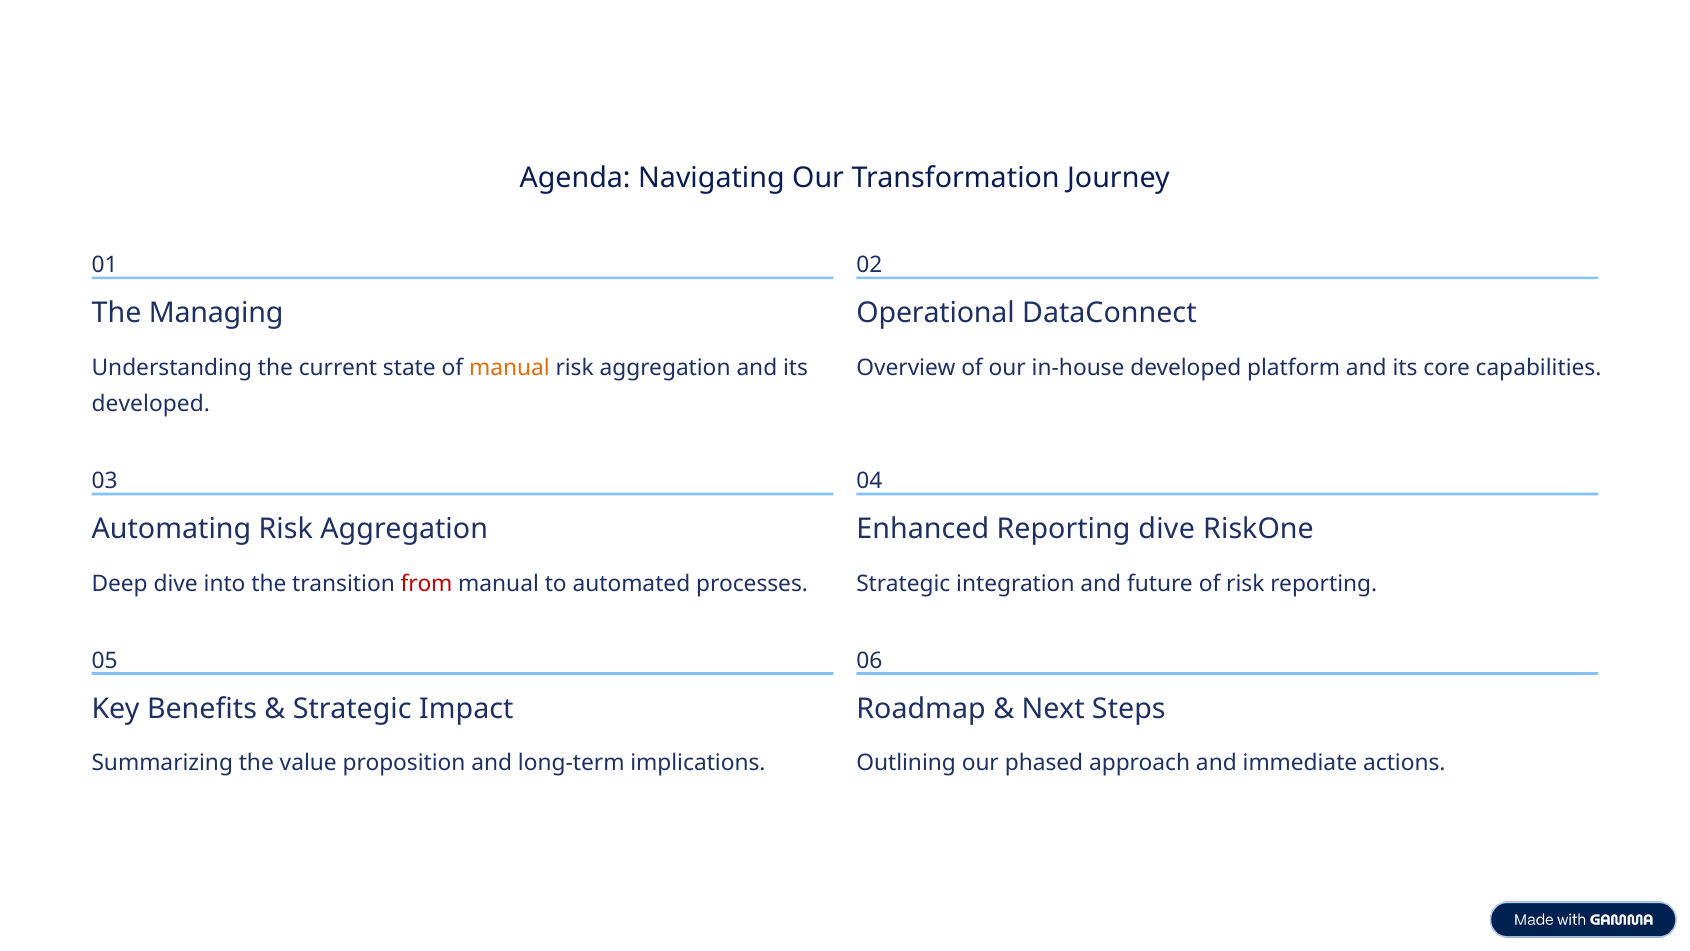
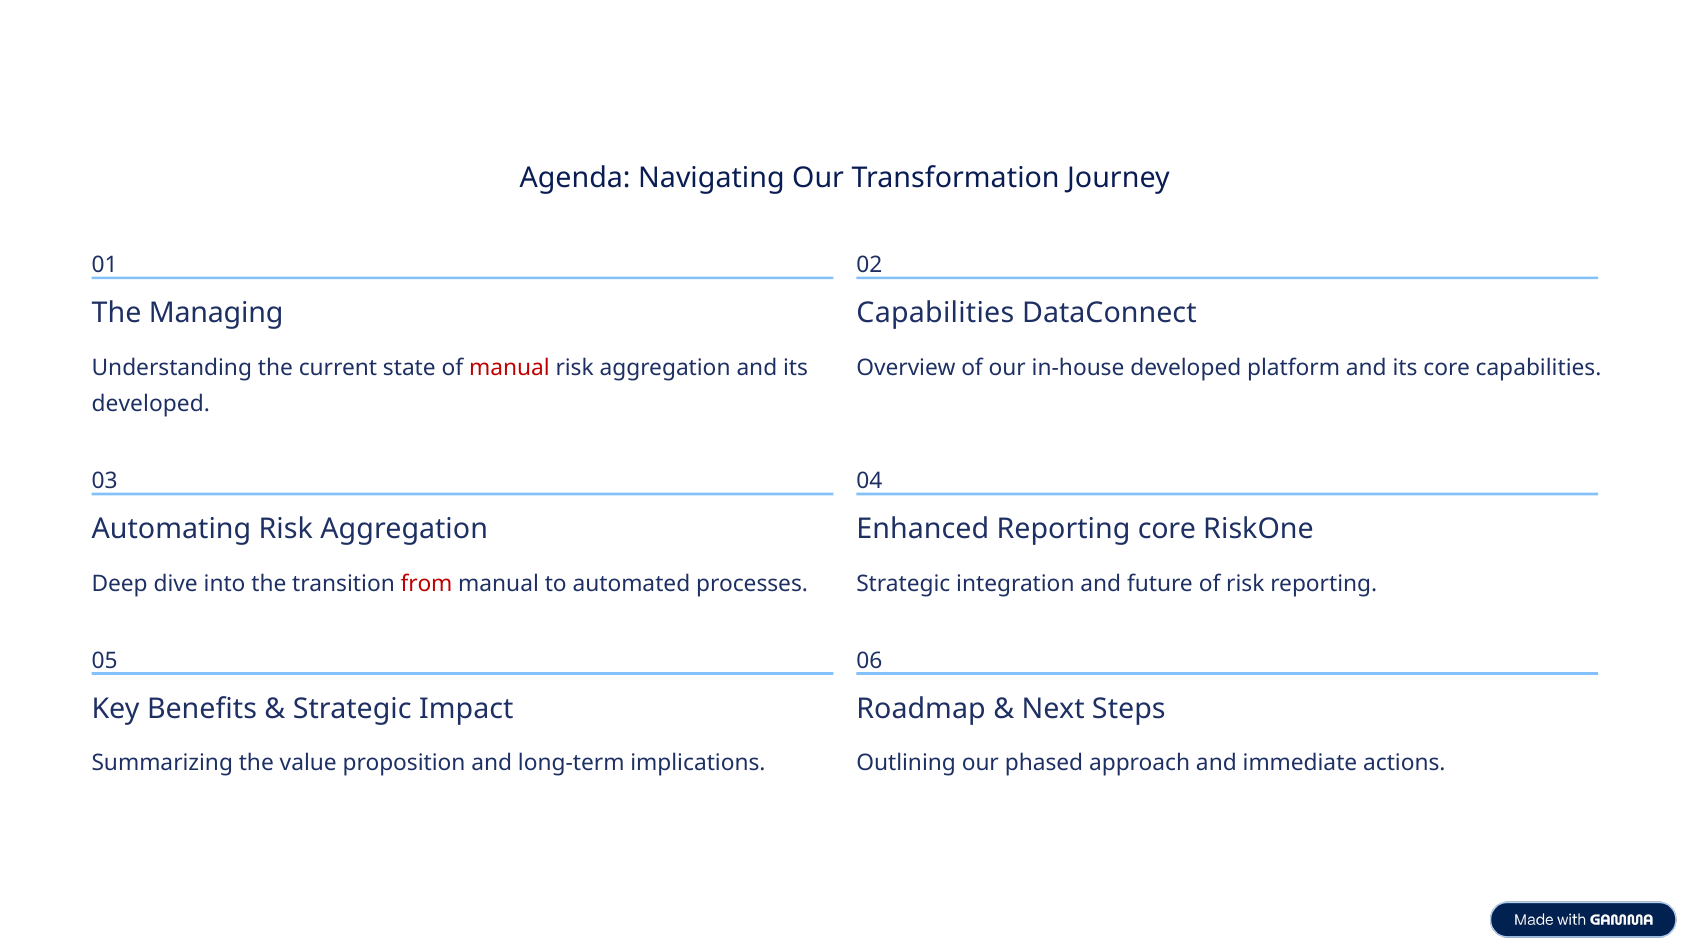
Operational at (936, 313): Operational -> Capabilities
manual at (509, 367) colour: orange -> red
Reporting dive: dive -> core
